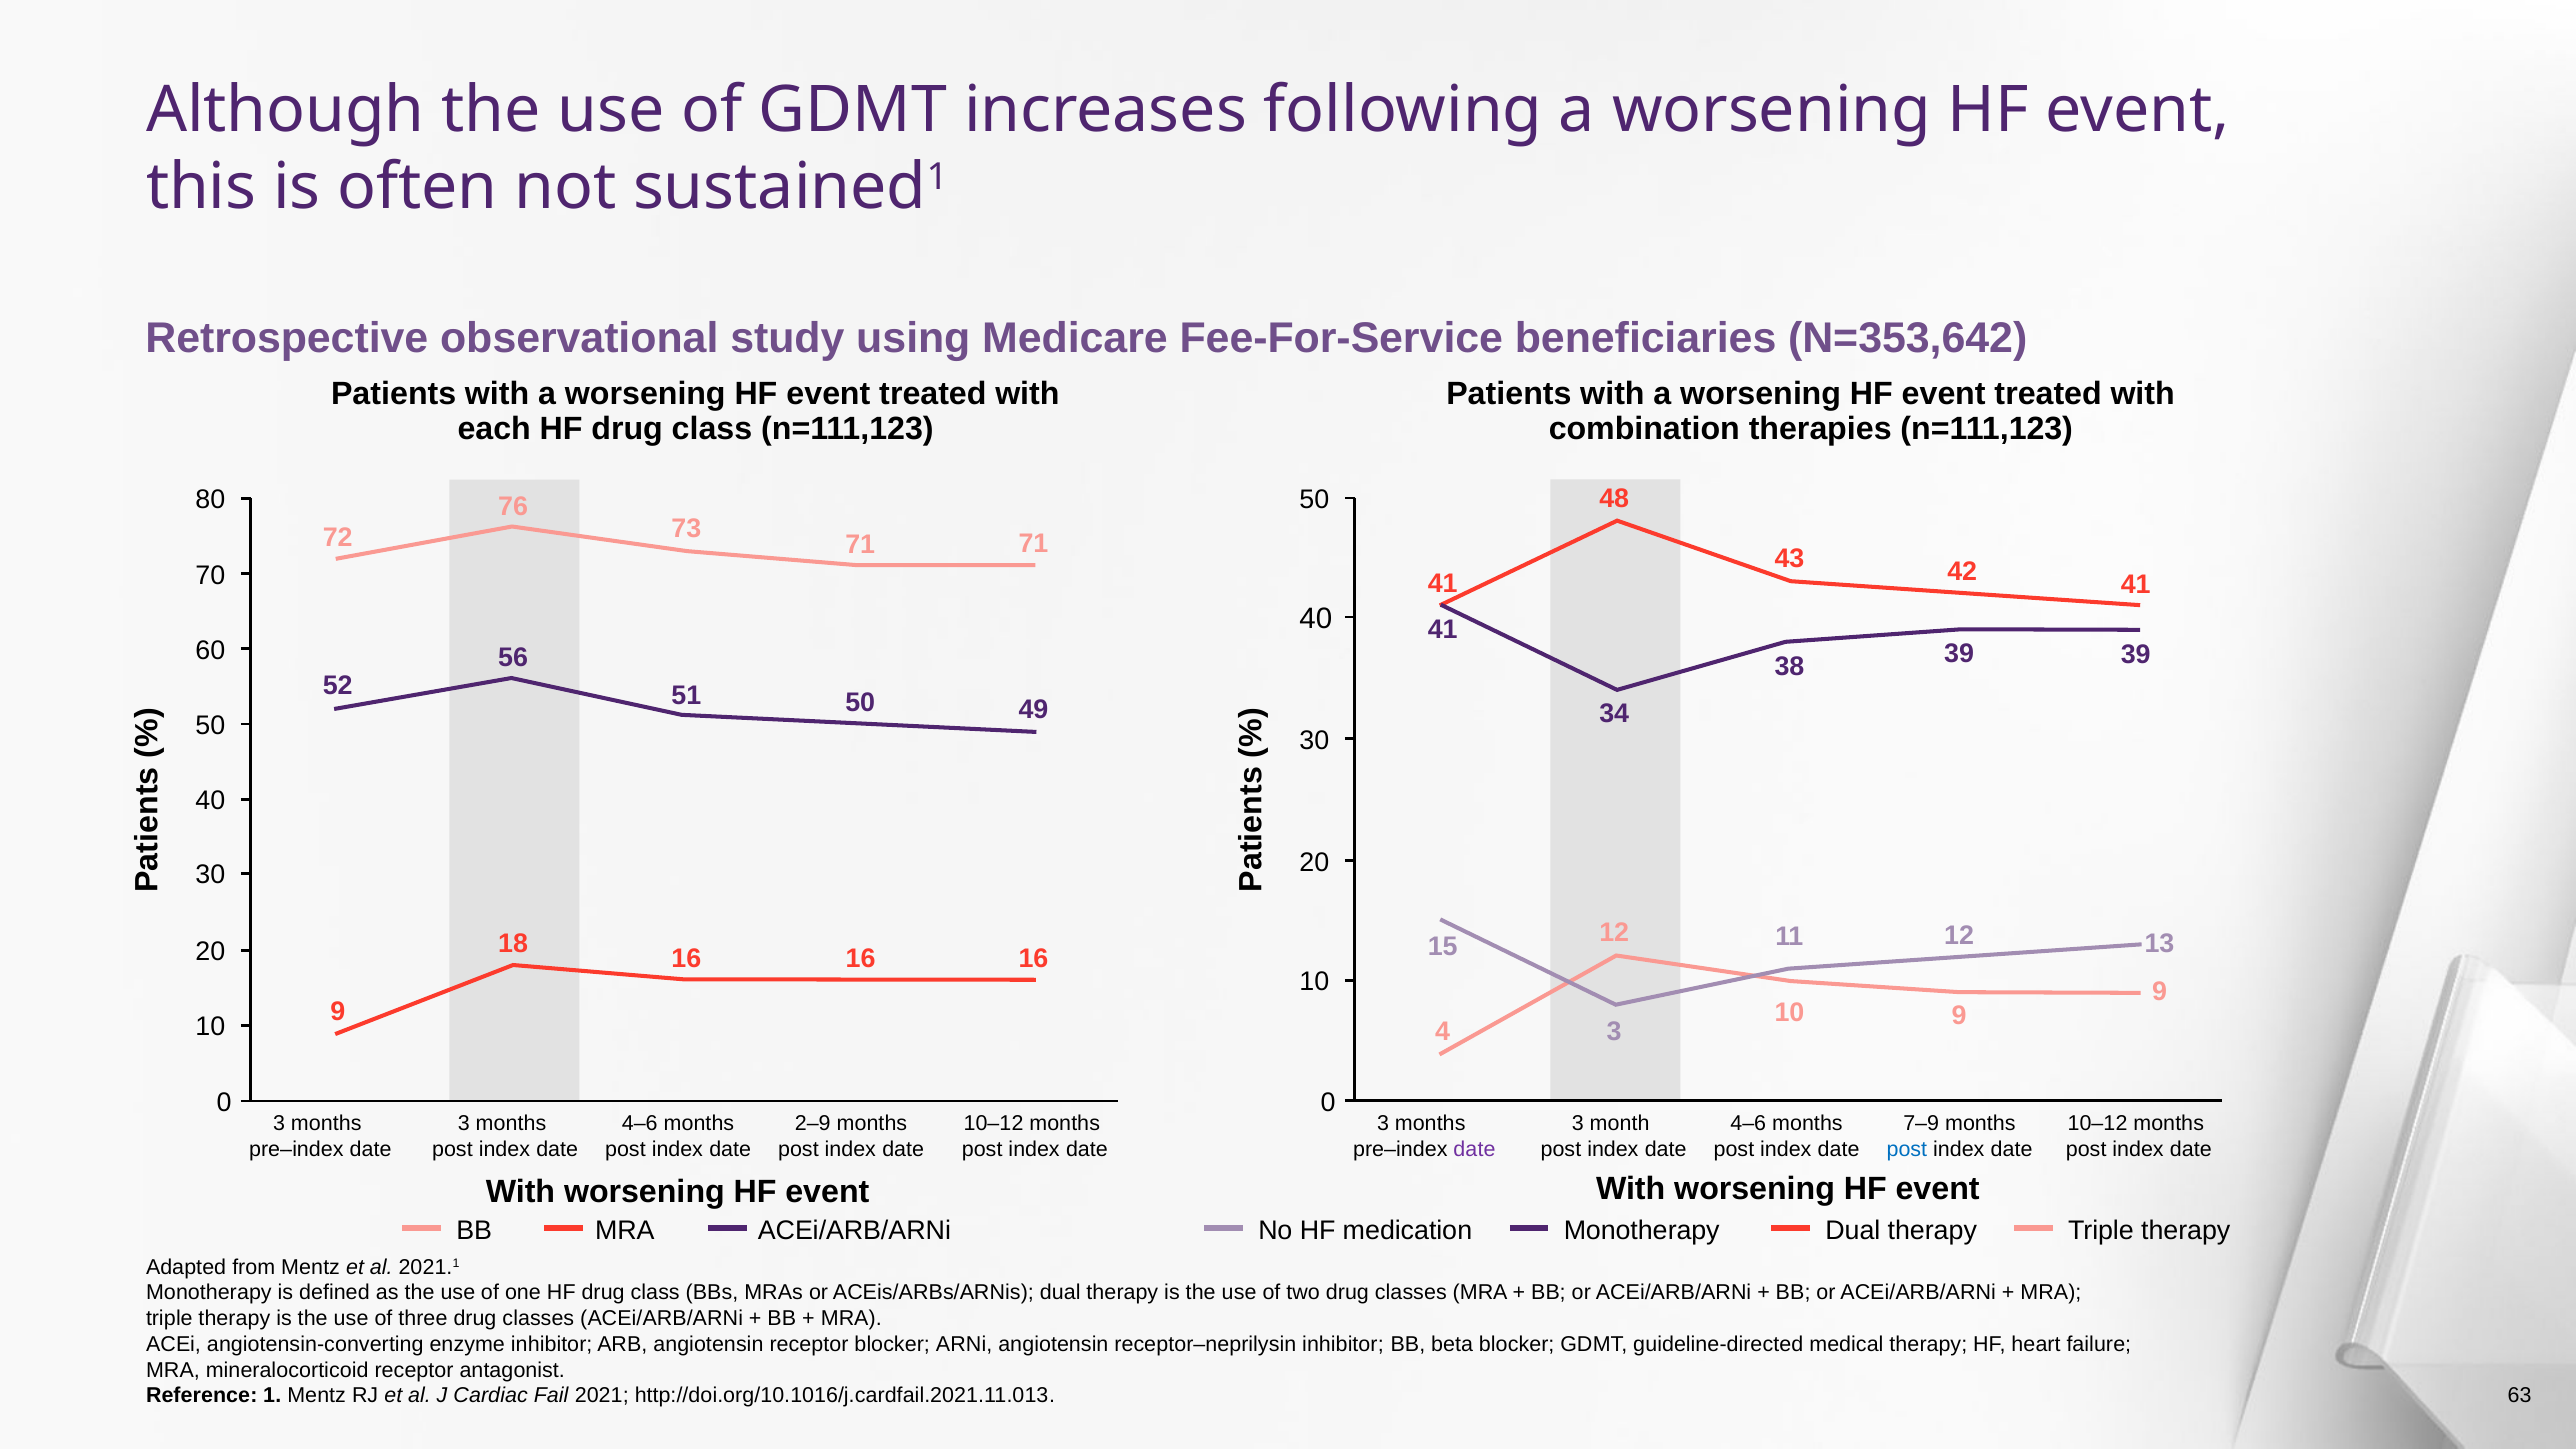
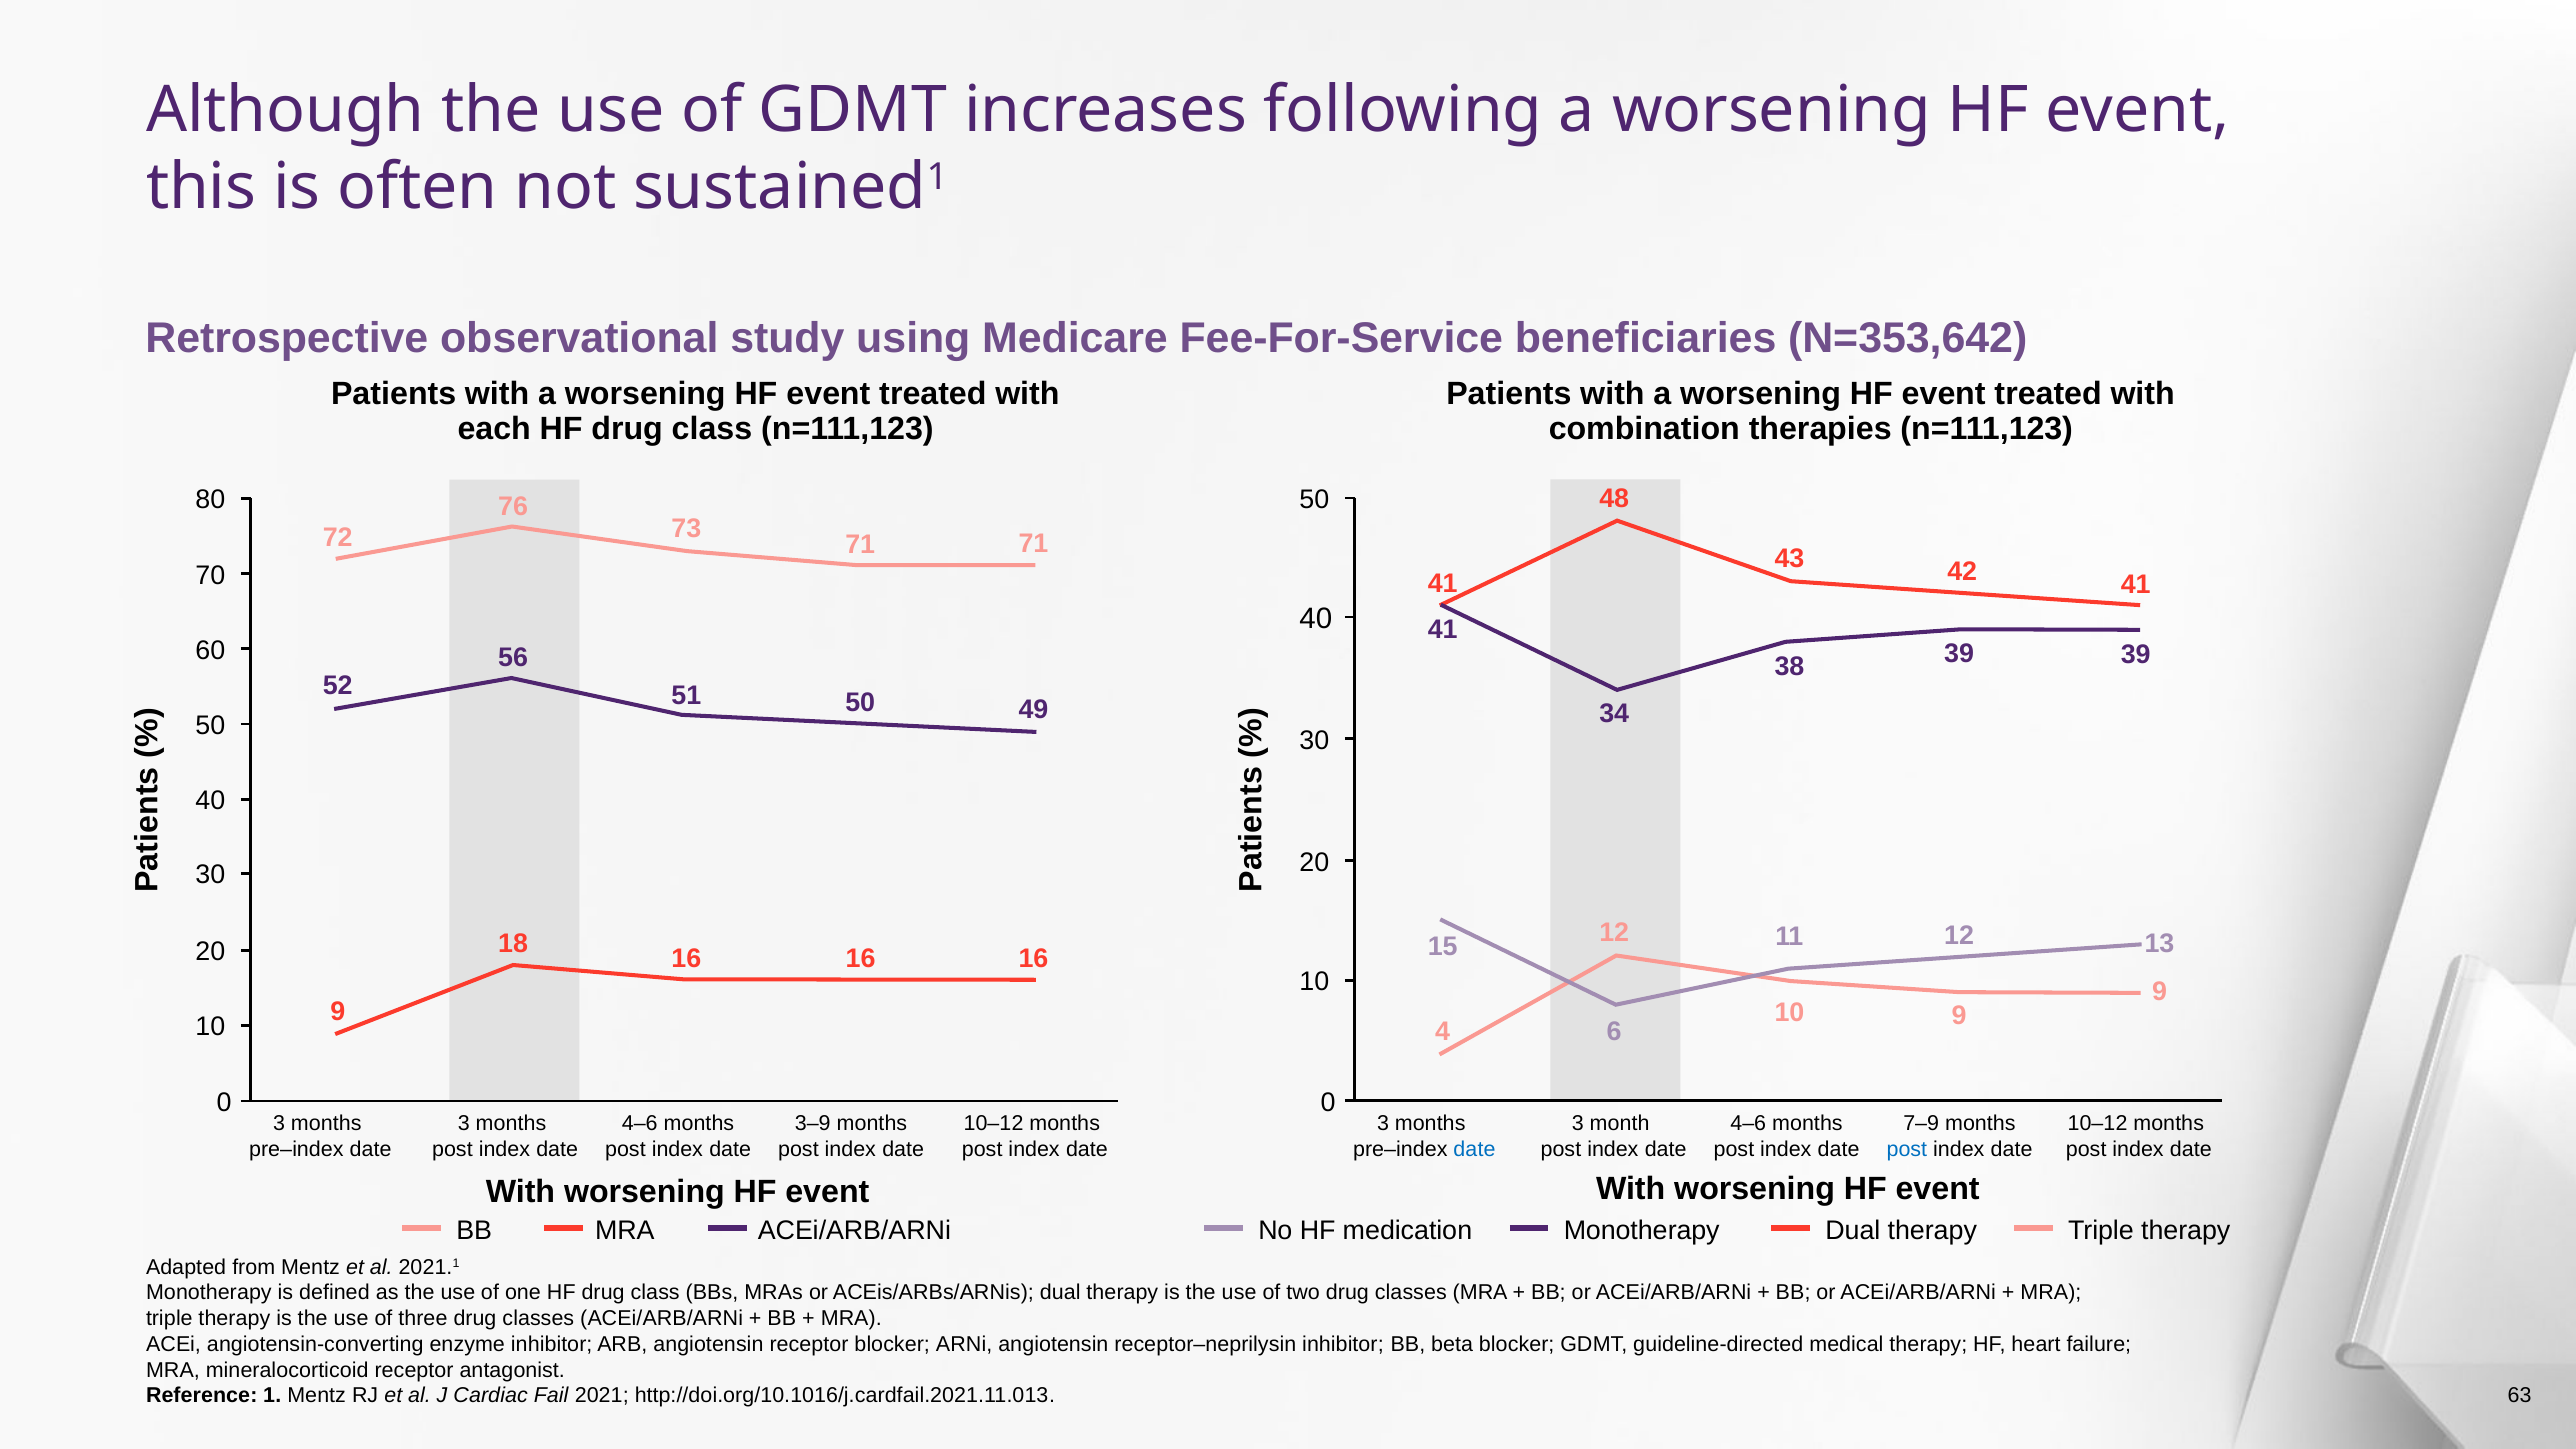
4 3: 3 -> 6
2–9: 2–9 -> 3–9
date at (1474, 1149) colour: purple -> blue
